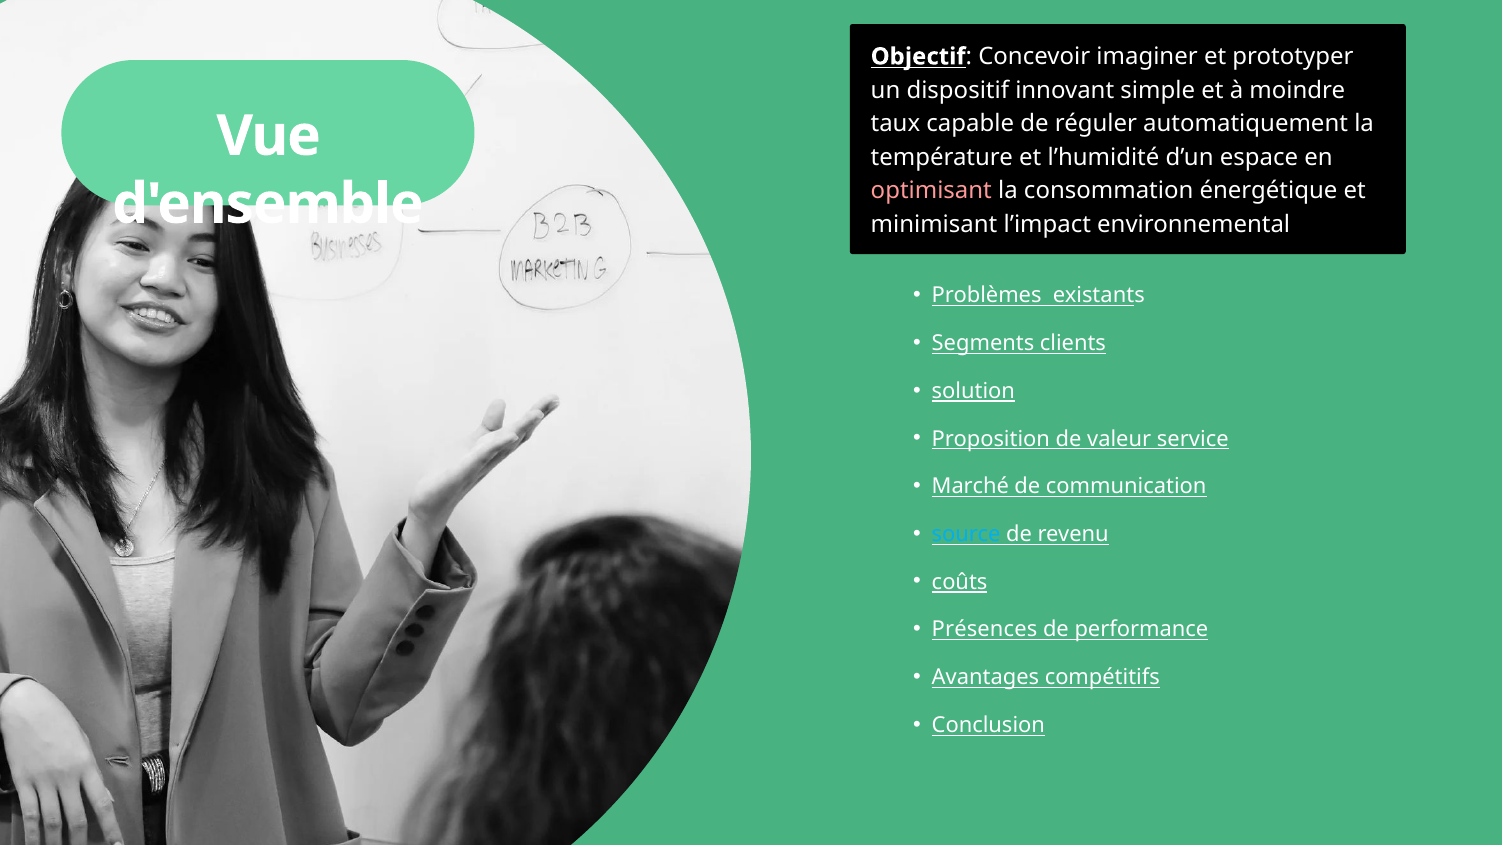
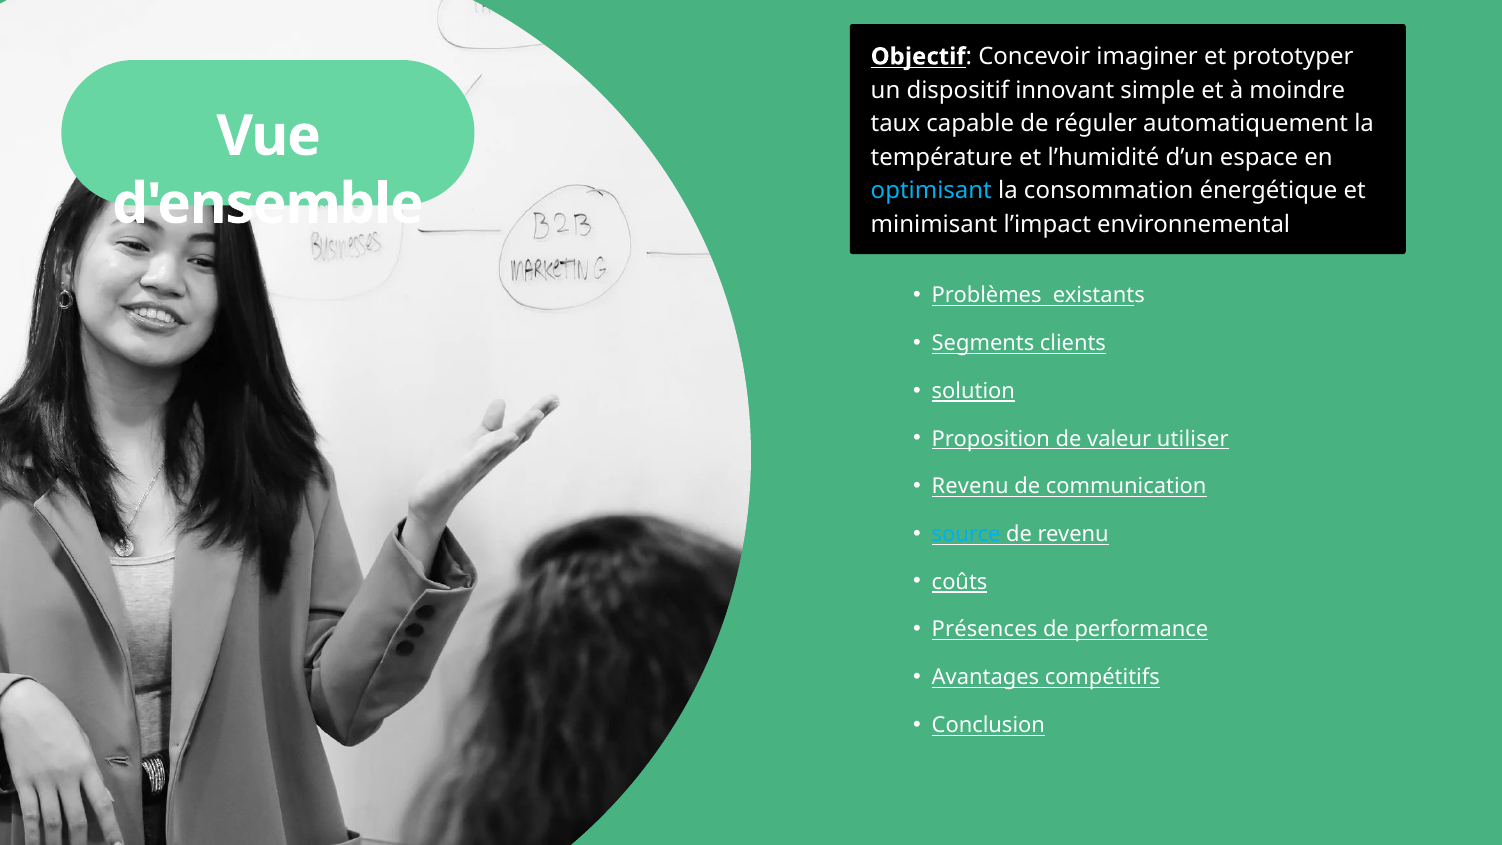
optimisant colour: pink -> light blue
service: service -> utiliser
Marché at (970, 487): Marché -> Revenu
